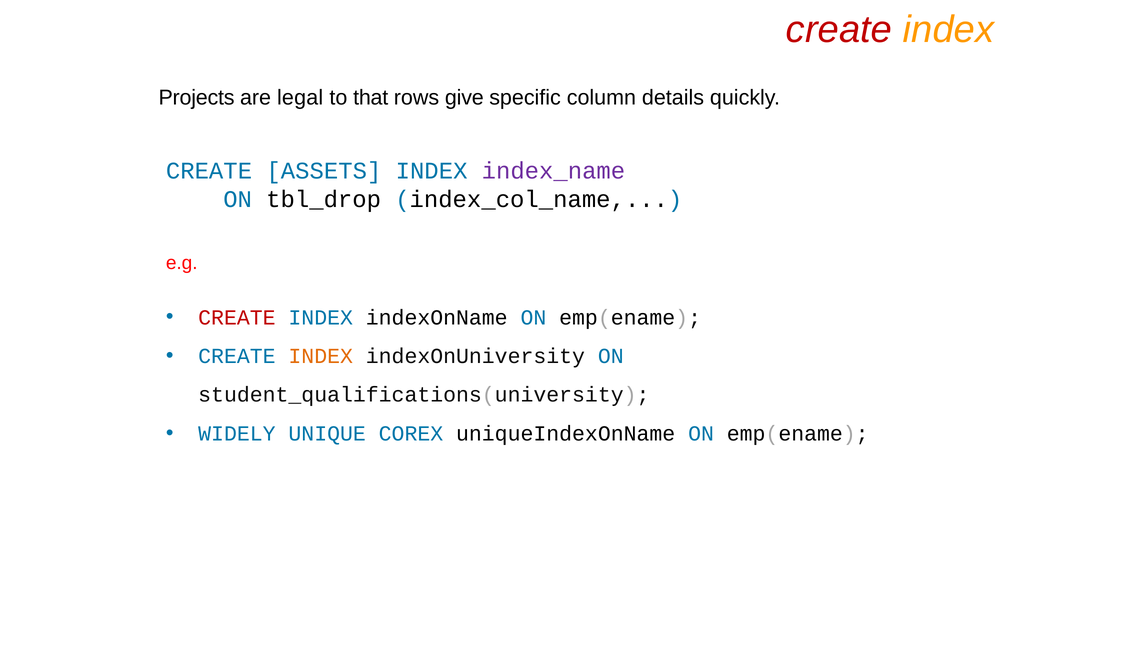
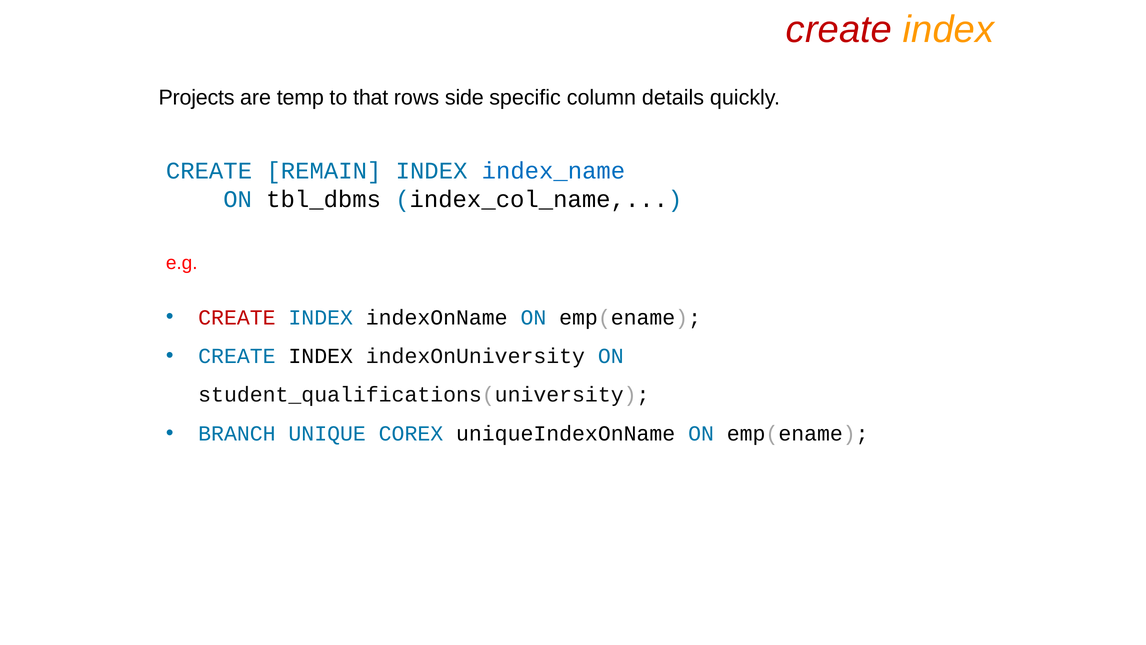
legal: legal -> temp
give: give -> side
ASSETS: ASSETS -> REMAIN
index_name colour: purple -> blue
tbl_drop: tbl_drop -> tbl_dbms
INDEX at (321, 356) colour: orange -> black
WIDELY: WIDELY -> BRANCH
